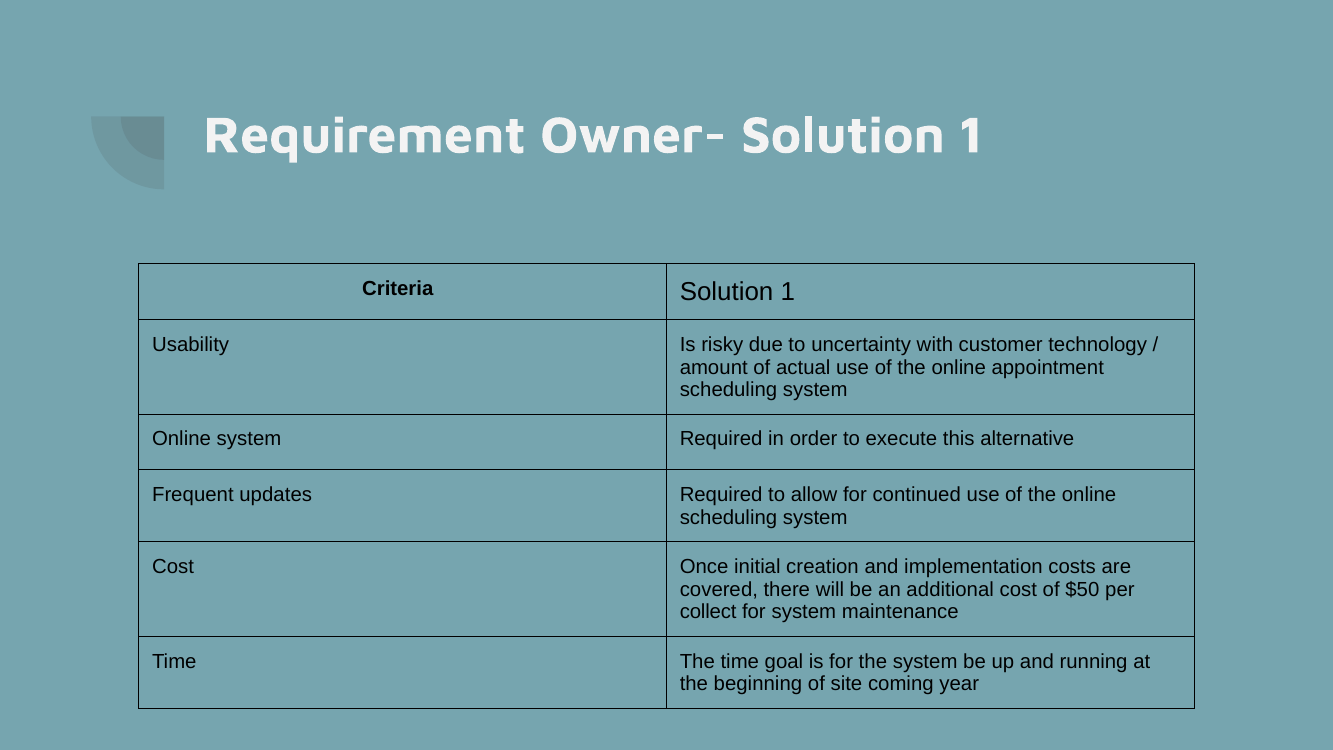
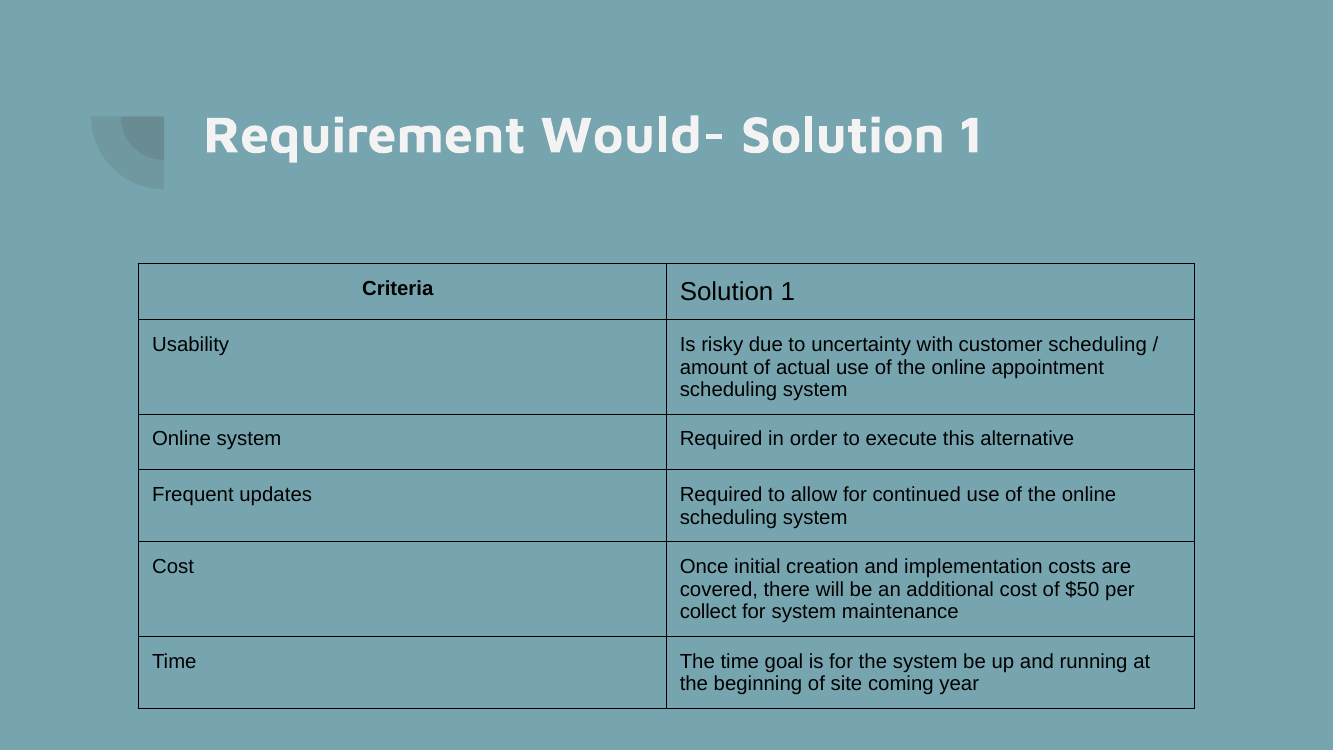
Owner-: Owner- -> Would-
customer technology: technology -> scheduling
